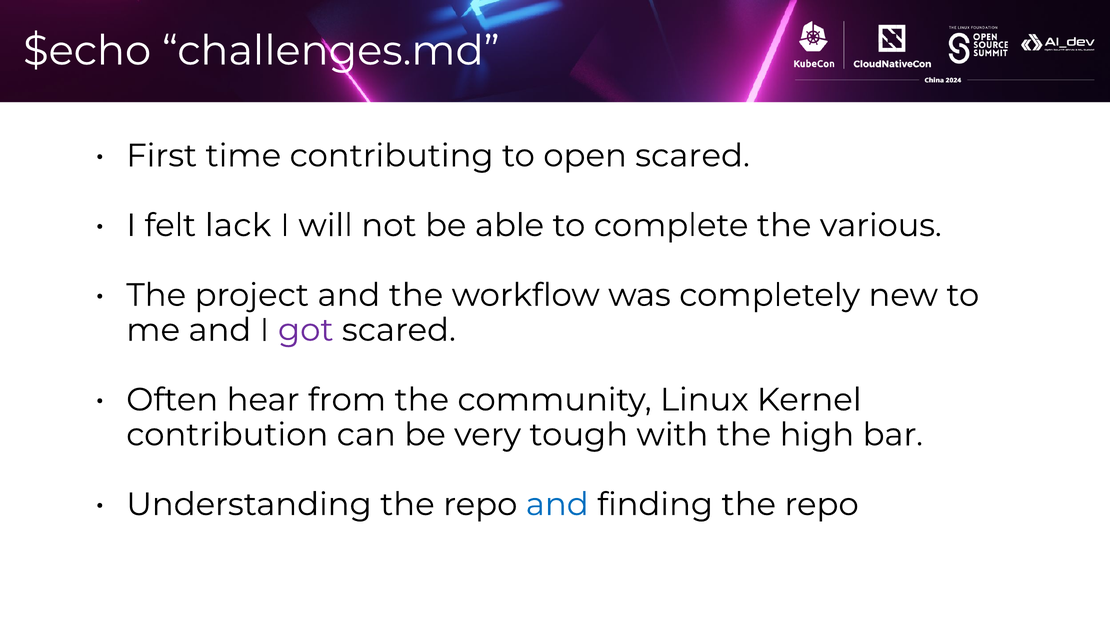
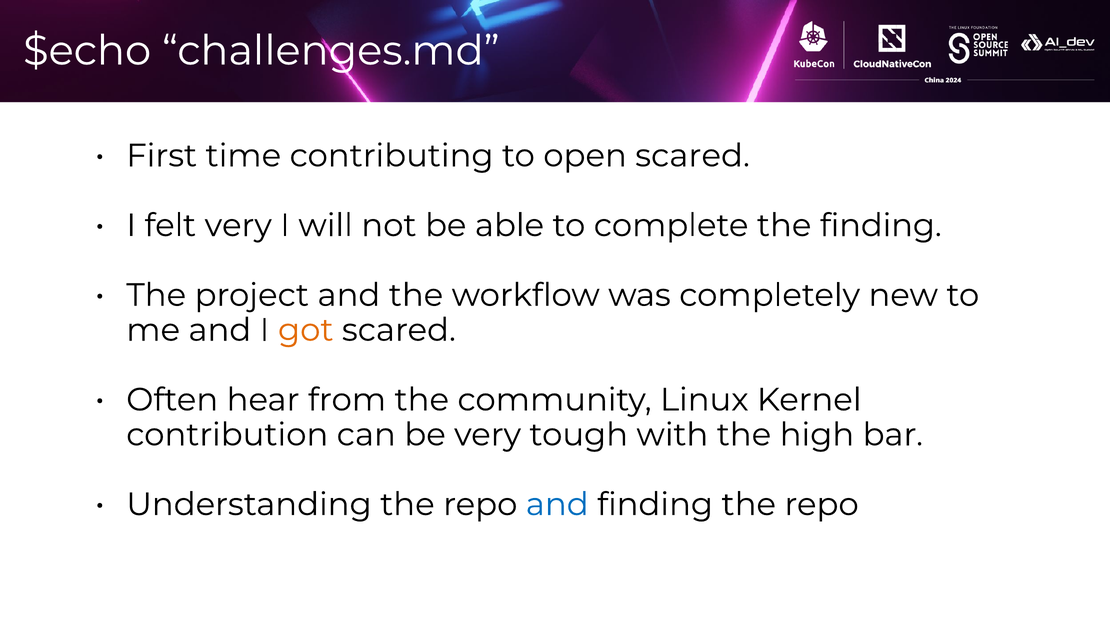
felt lack: lack -> very
the various: various -> finding
got colour: purple -> orange
